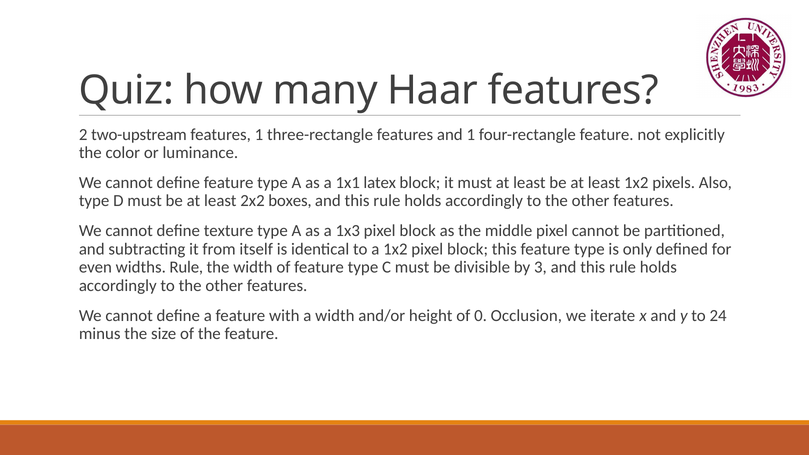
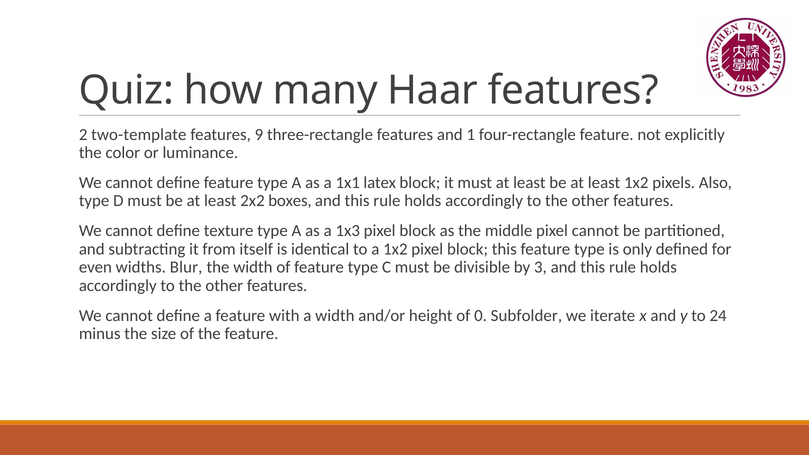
two-upstream: two-upstream -> two-template
features 1: 1 -> 9
widths Rule: Rule -> Blur
Occlusion: Occlusion -> Subfolder
